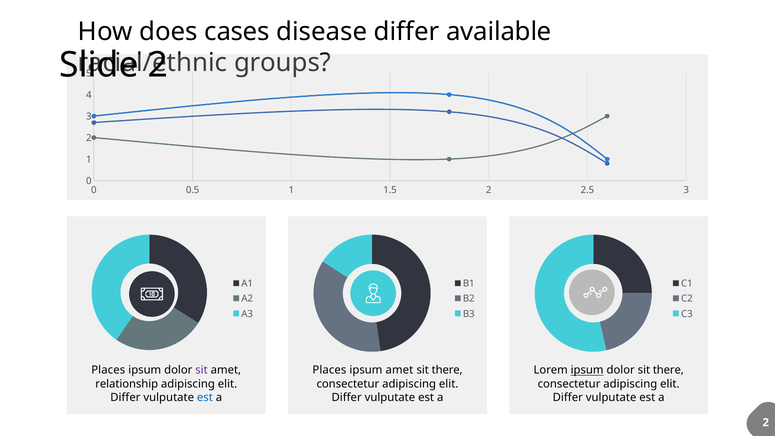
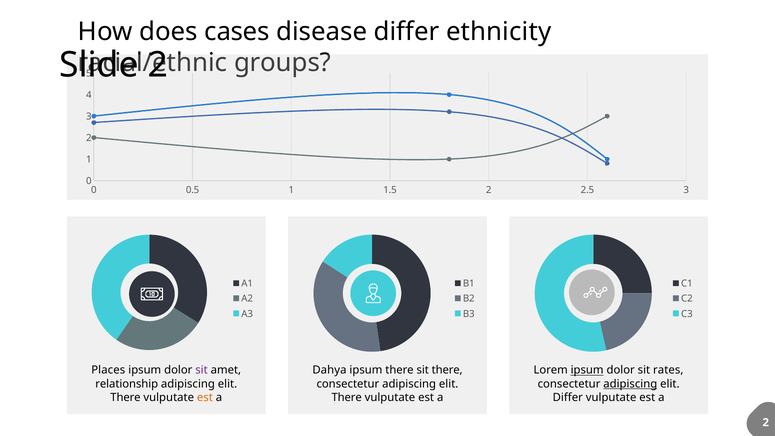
available: available -> ethnicity
Places at (329, 370): Places -> Dahya
ipsum amet: amet -> there
dolor sit there: there -> rates
adipiscing at (630, 384) underline: none -> present
Differ at (125, 397): Differ -> There
est at (205, 397) colour: blue -> orange
Differ at (347, 397): Differ -> There
